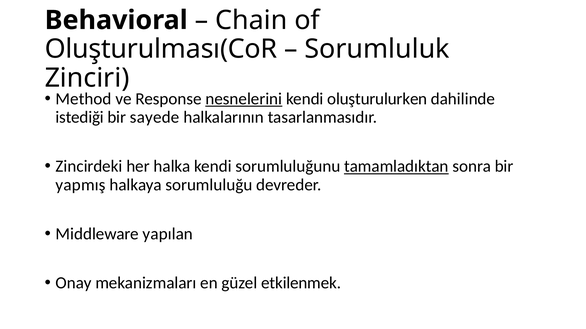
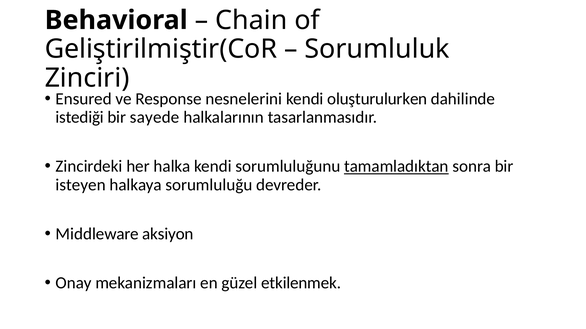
Oluşturulması(CoR: Oluşturulması(CoR -> Geliştirilmiştir(CoR
Method: Method -> Ensured
nesnelerini underline: present -> none
yapmış: yapmış -> isteyen
yapılan: yapılan -> aksiyon
